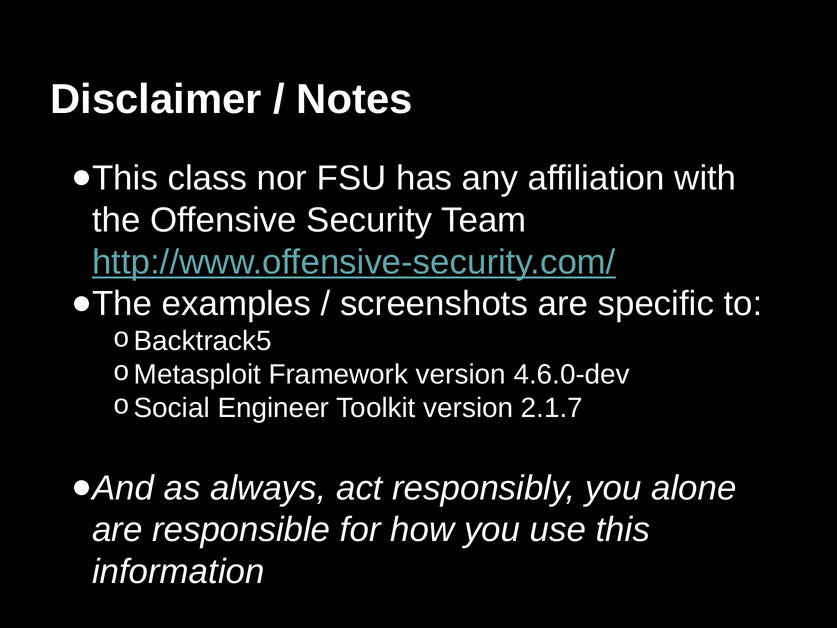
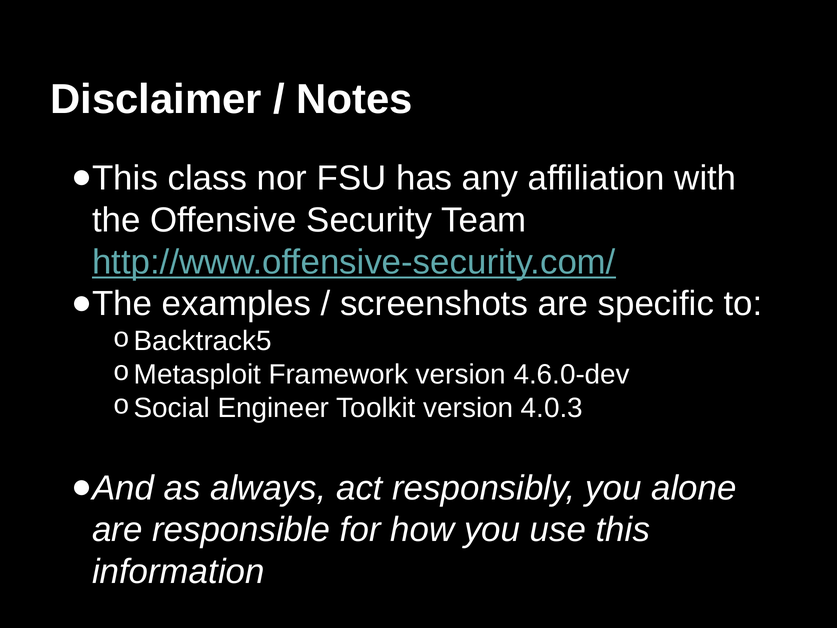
2.1.7: 2.1.7 -> 4.0.3
